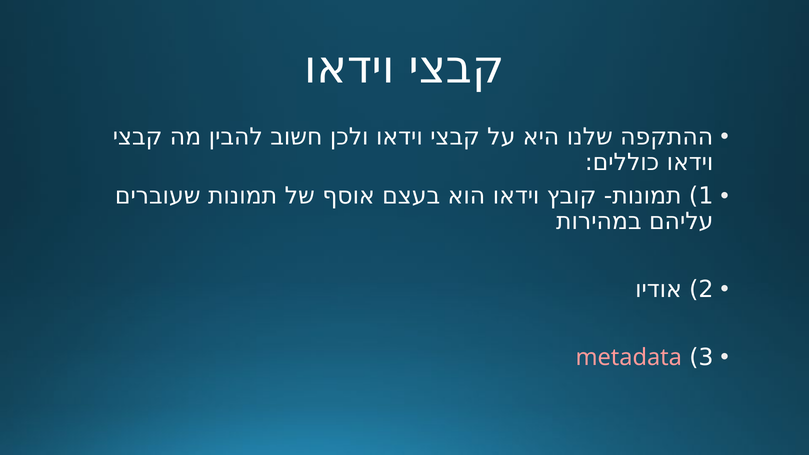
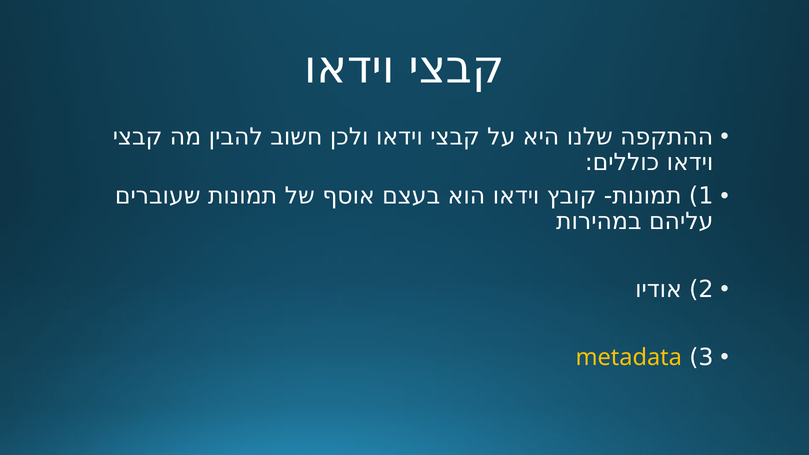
metadata colour: pink -> yellow
